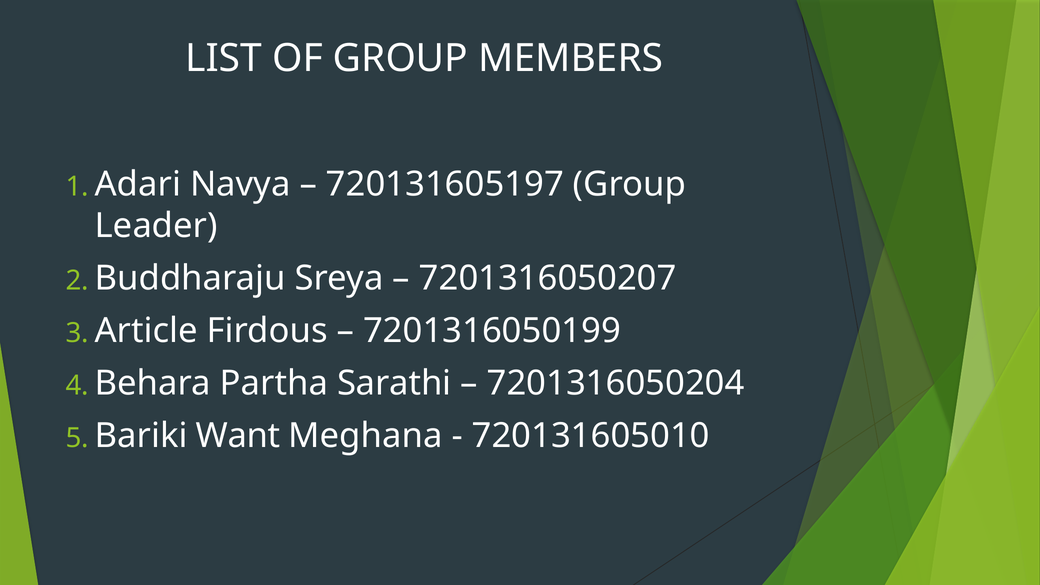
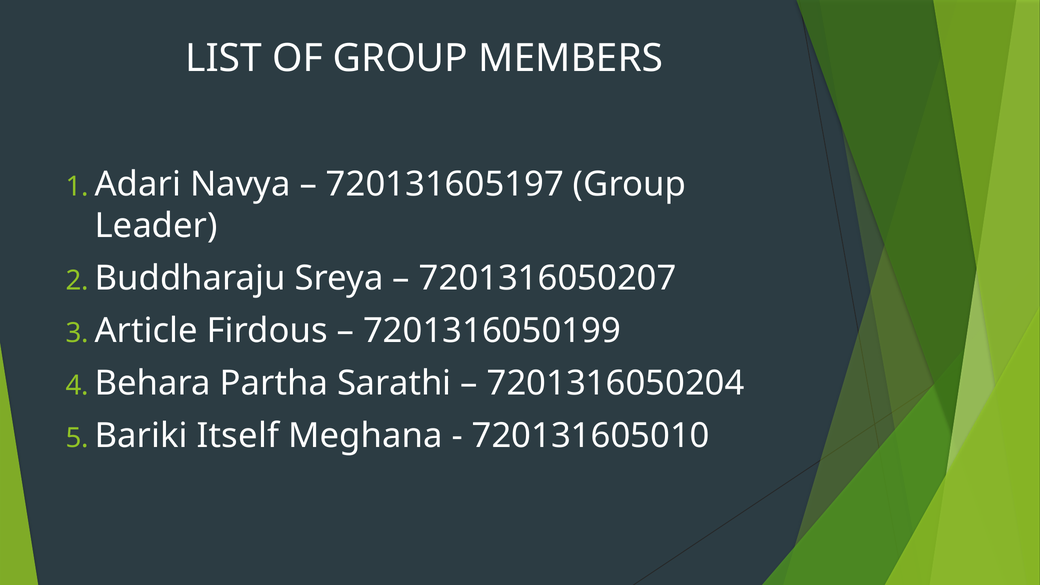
Want: Want -> Itself
